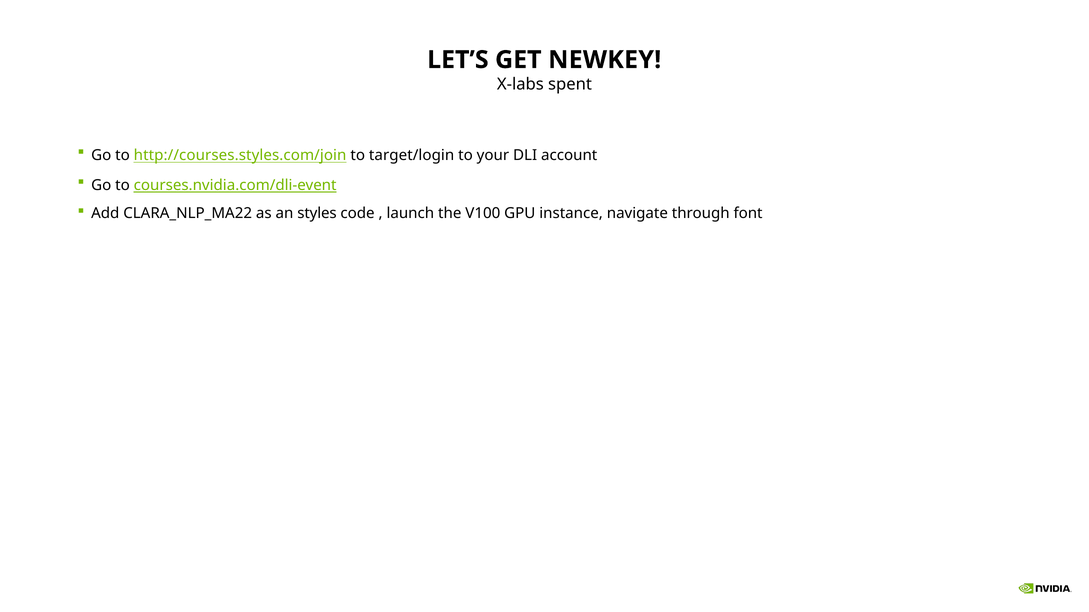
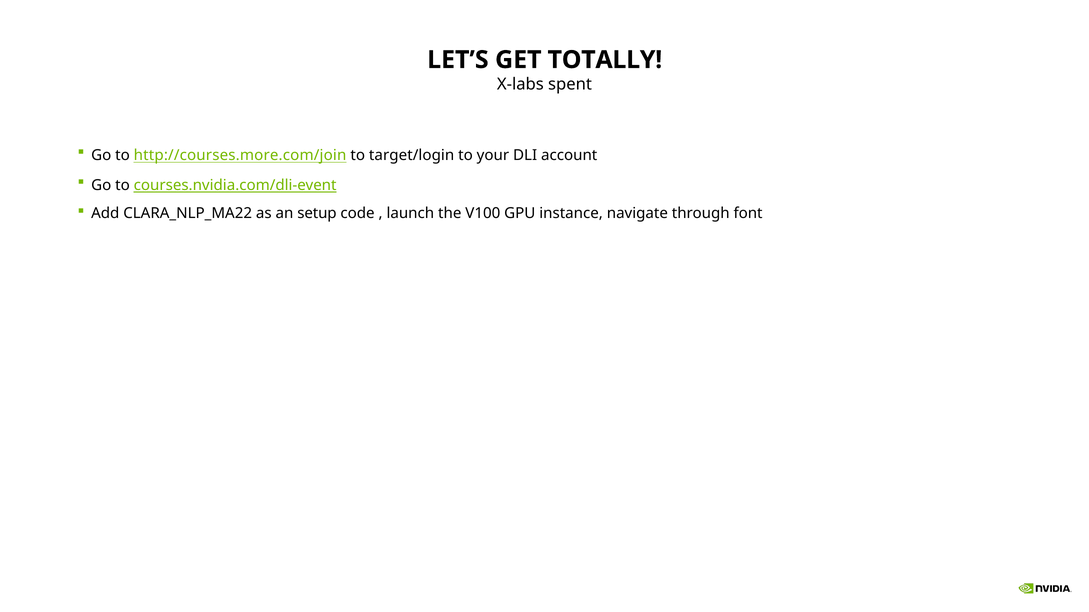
NEWKEY: NEWKEY -> TOTALLY
http://courses.styles.com/join: http://courses.styles.com/join -> http://courses.more.com/join
styles: styles -> setup
